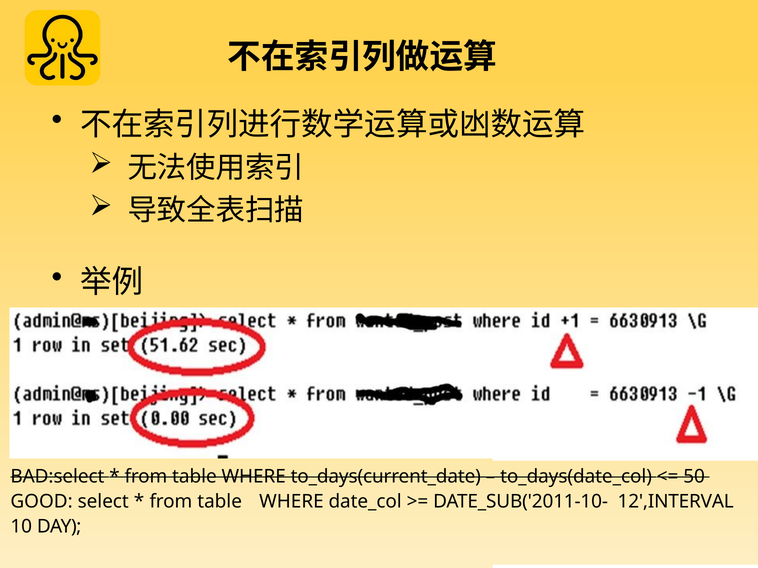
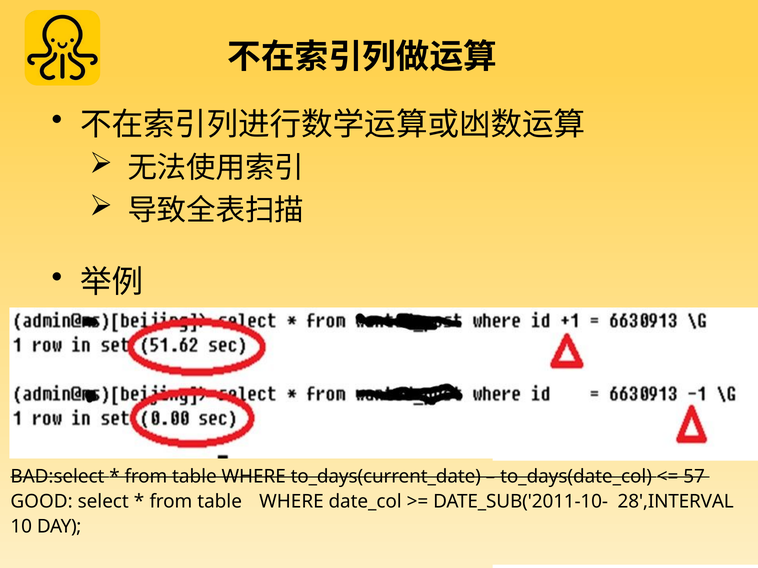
50: 50 -> 57
12',INTERVAL: 12',INTERVAL -> 28',INTERVAL
